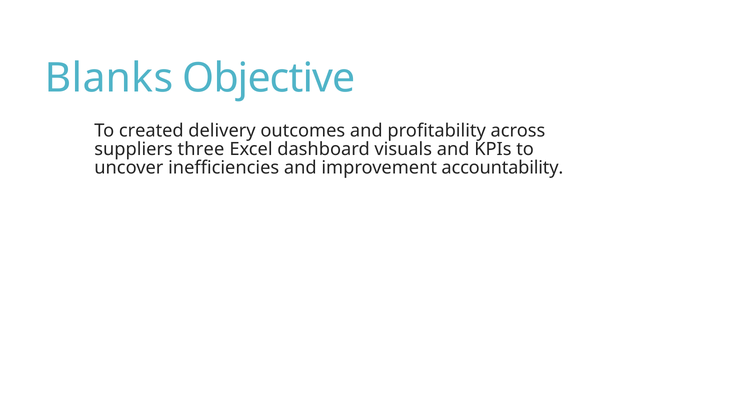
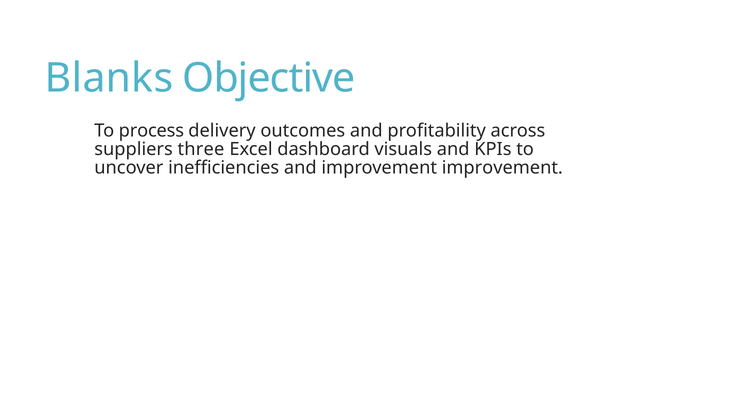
created: created -> process
improvement accountability: accountability -> improvement
